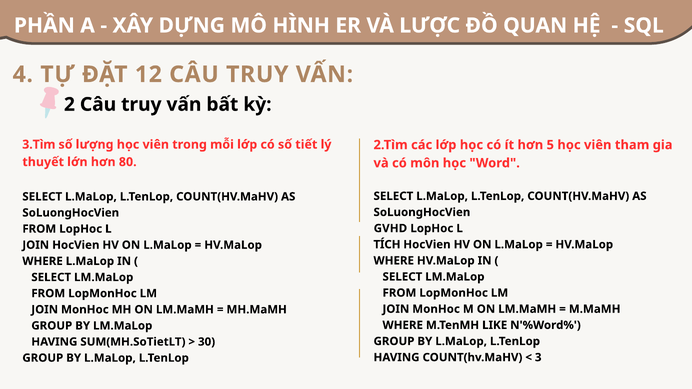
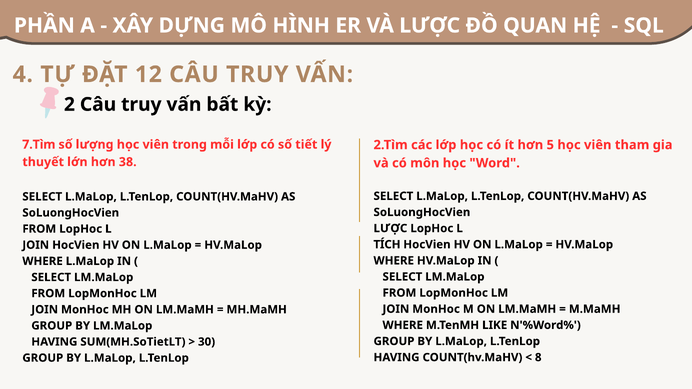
3.Tìm: 3.Tìm -> 7.Tìm
80: 80 -> 38
GVHD at (390, 229): GVHD -> LƯỢC
3: 3 -> 8
